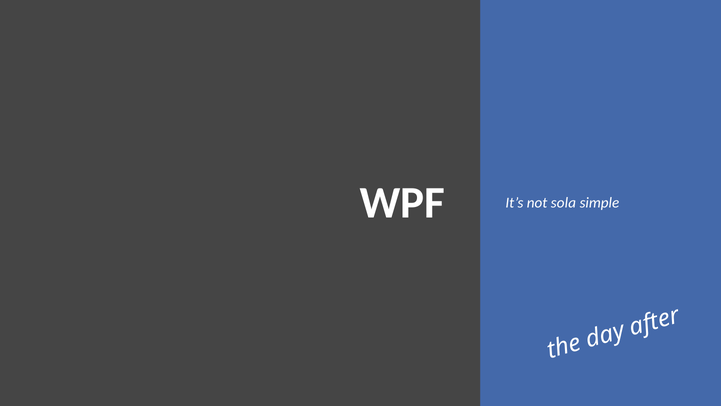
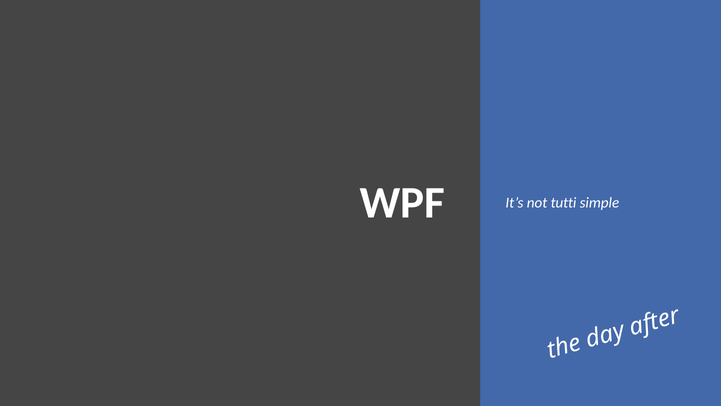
sola: sola -> tutti
